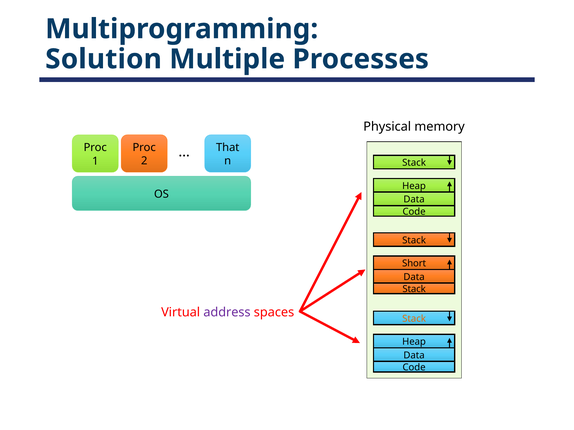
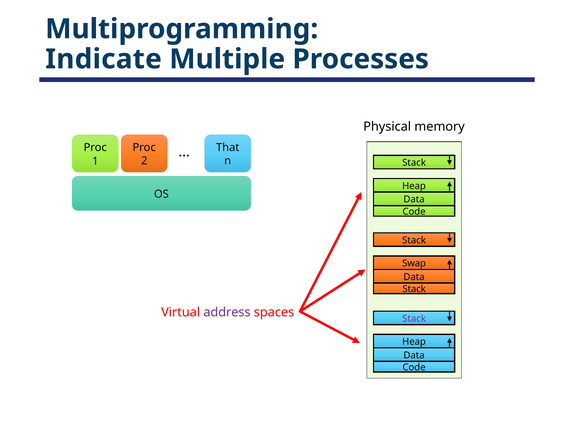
Solution: Solution -> Indicate
Short: Short -> Swap
Stack at (414, 319) colour: orange -> purple
